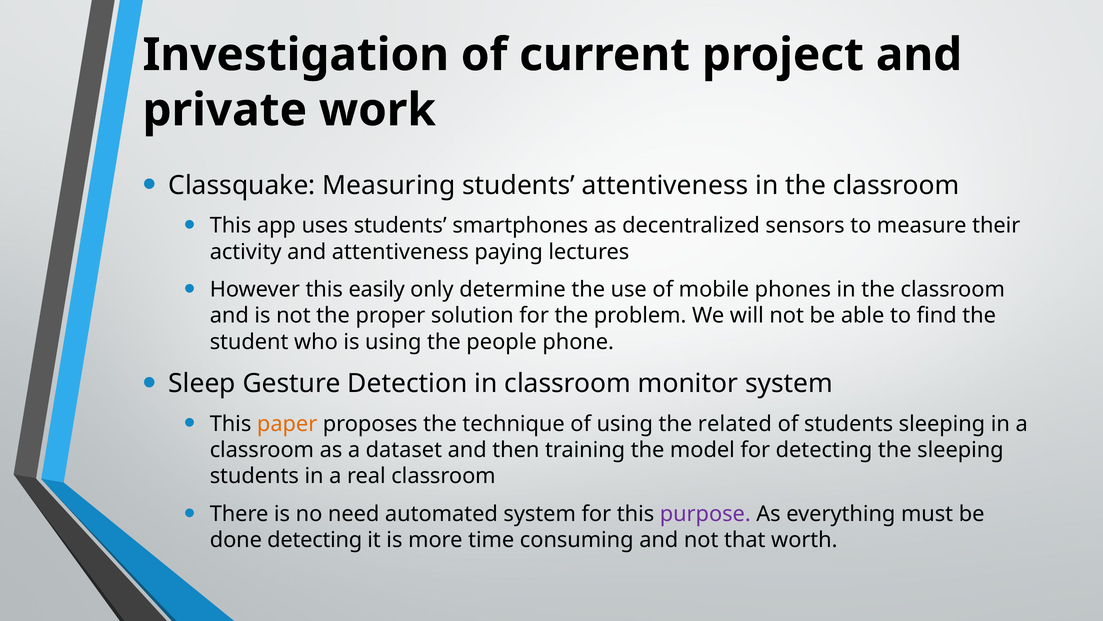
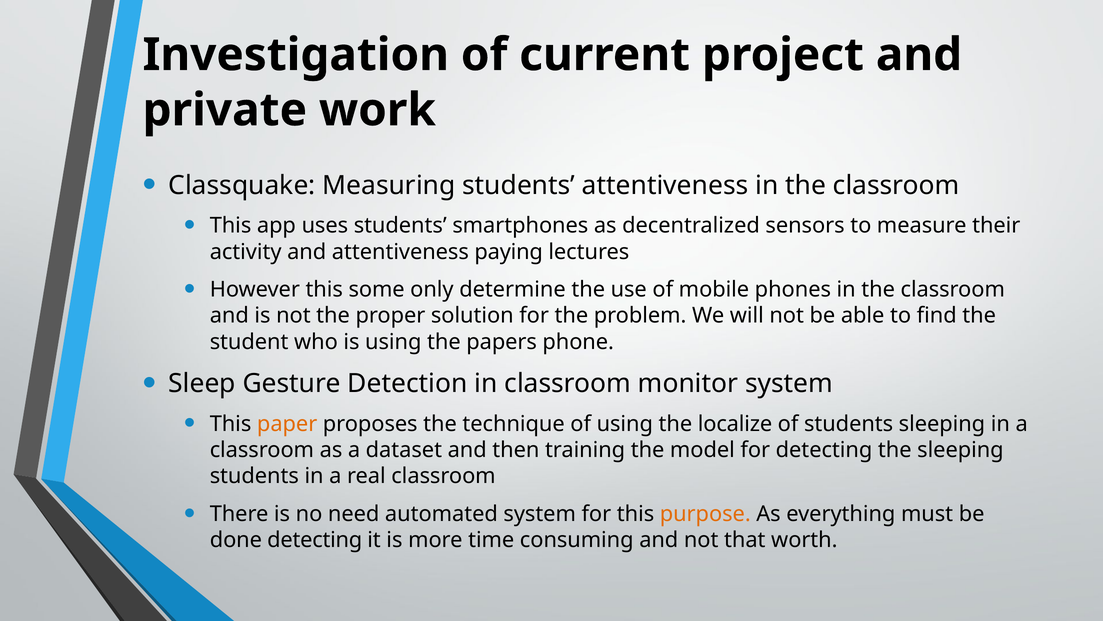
easily: easily -> some
people: people -> papers
related: related -> localize
purpose colour: purple -> orange
